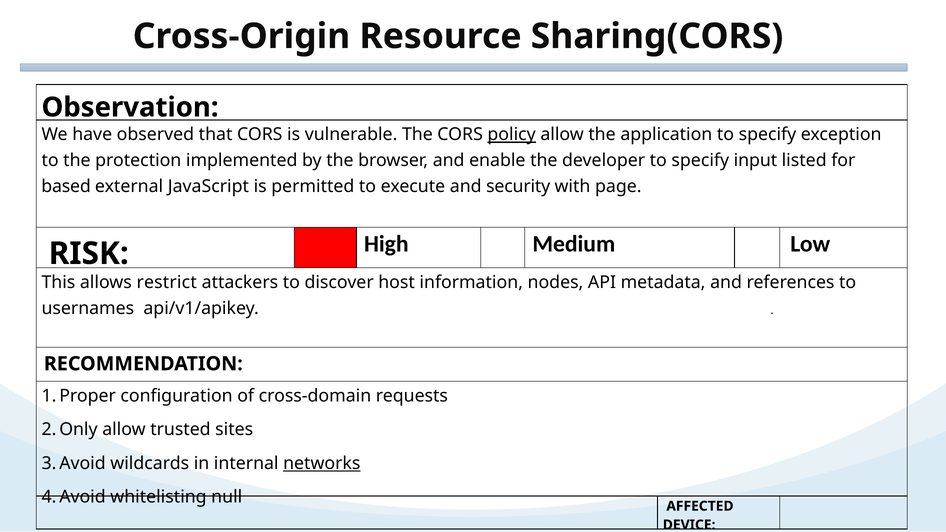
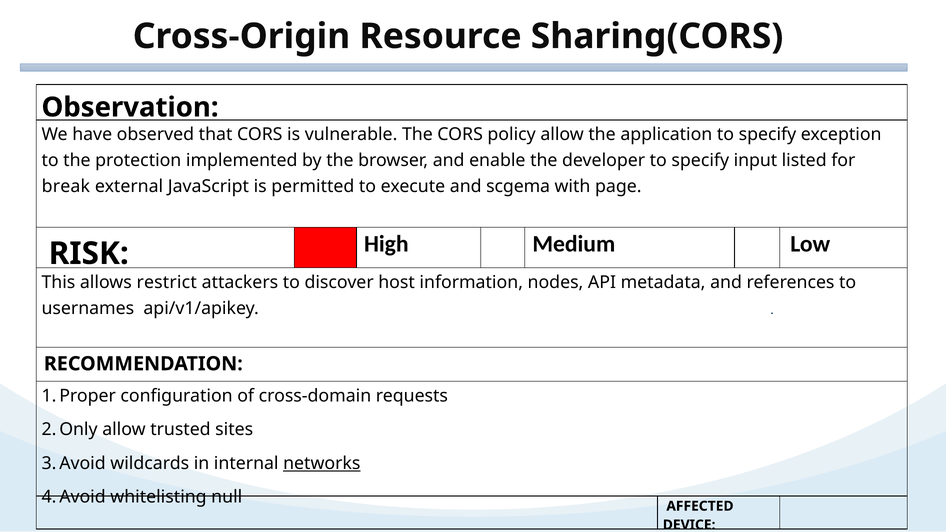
policy underline: present -> none
based: based -> break
security: security -> scgema
